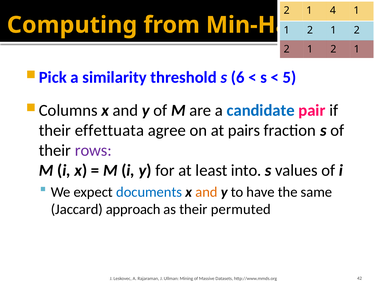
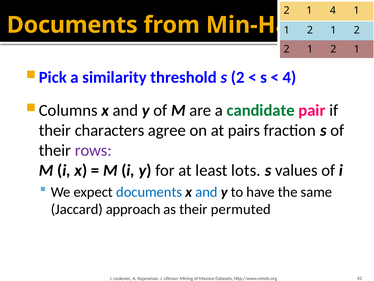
Computing at (72, 25): Computing -> Documents
s 6: 6 -> 2
5 at (290, 77): 5 -> 4
candidate colour: blue -> green
effettuata: effettuata -> characters
into: into -> lots
and at (206, 192) colour: orange -> blue
